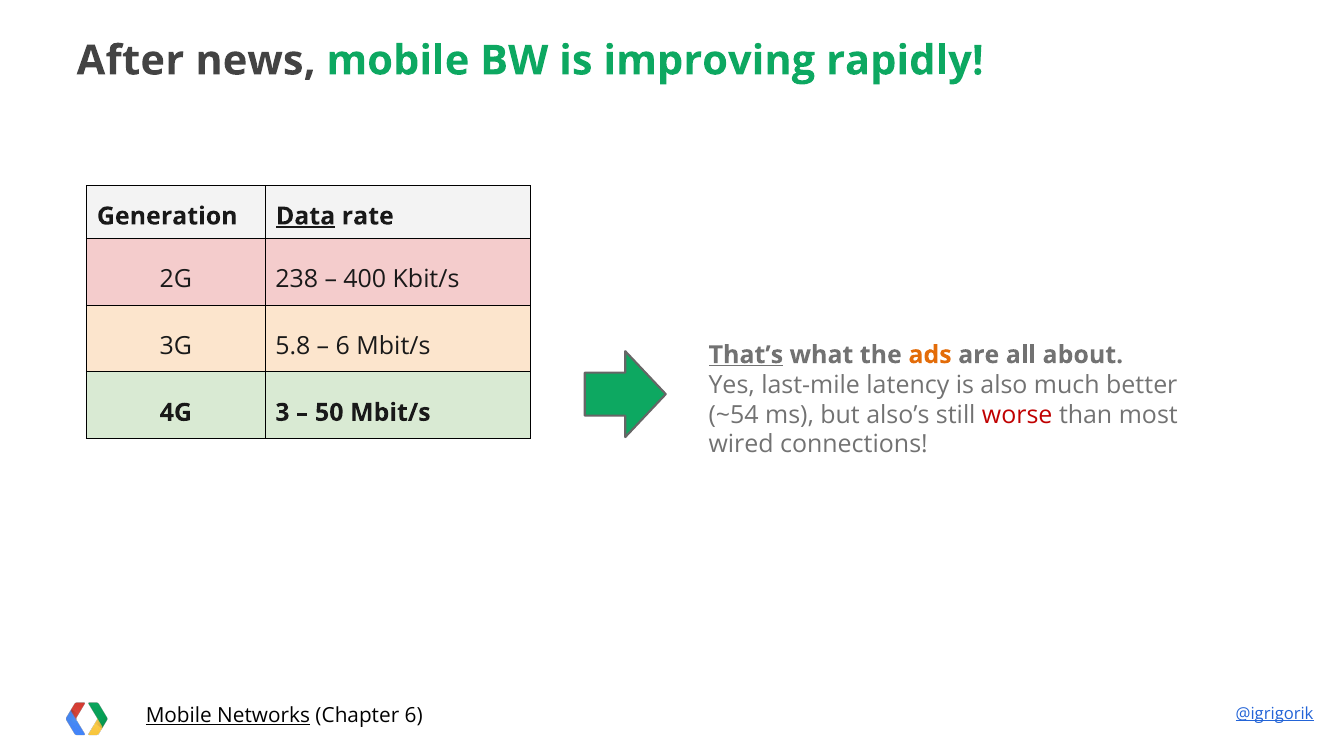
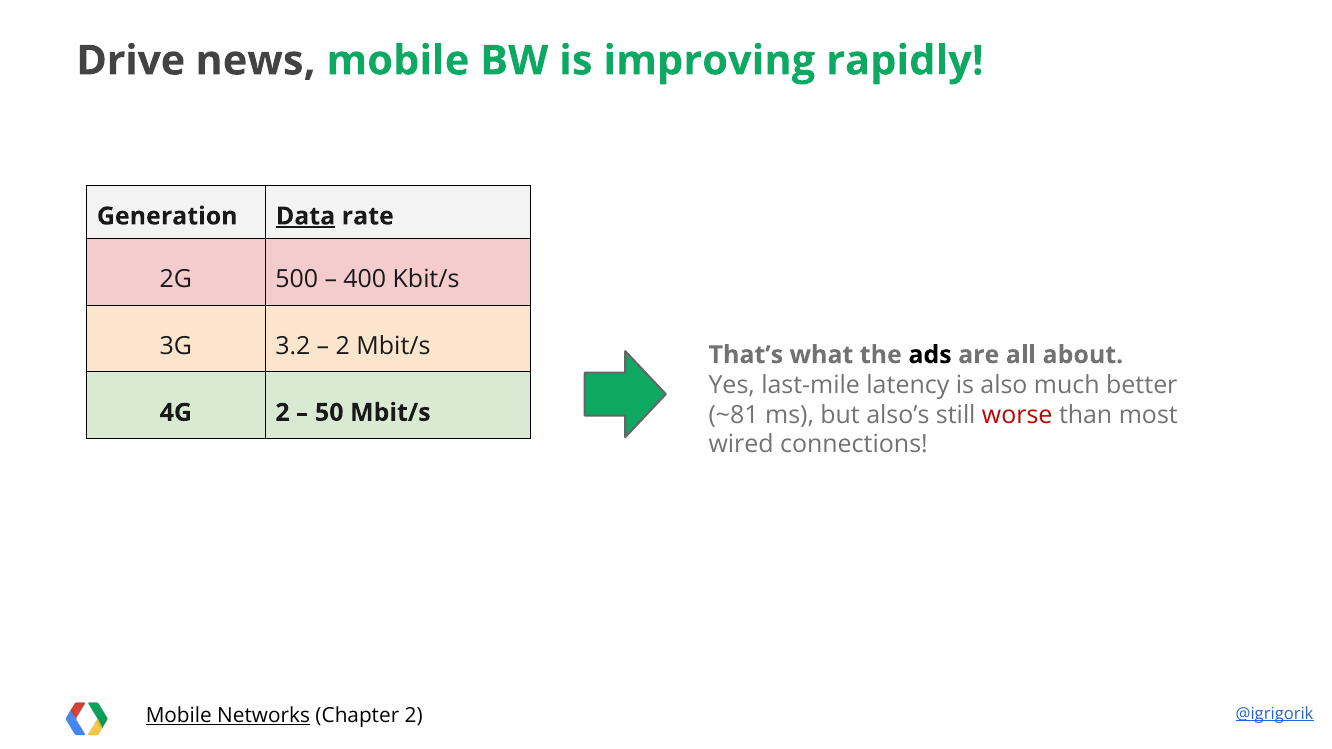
After: After -> Drive
238: 238 -> 500
5.8: 5.8 -> 3.2
6 at (343, 346): 6 -> 2
That’s underline: present -> none
ads colour: orange -> black
4G 3: 3 -> 2
~54: ~54 -> ~81
Chapter 6: 6 -> 2
